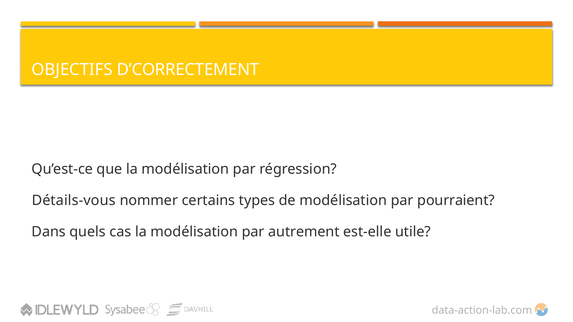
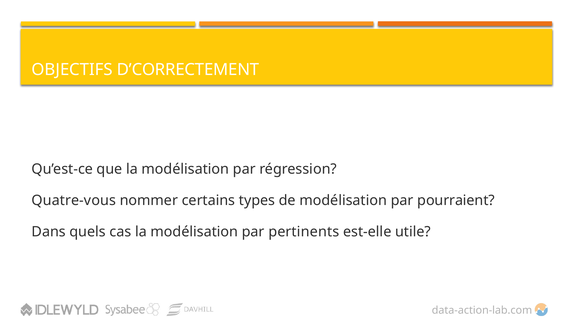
Détails-vous: Détails-vous -> Quatre-vous
autrement: autrement -> pertinents
